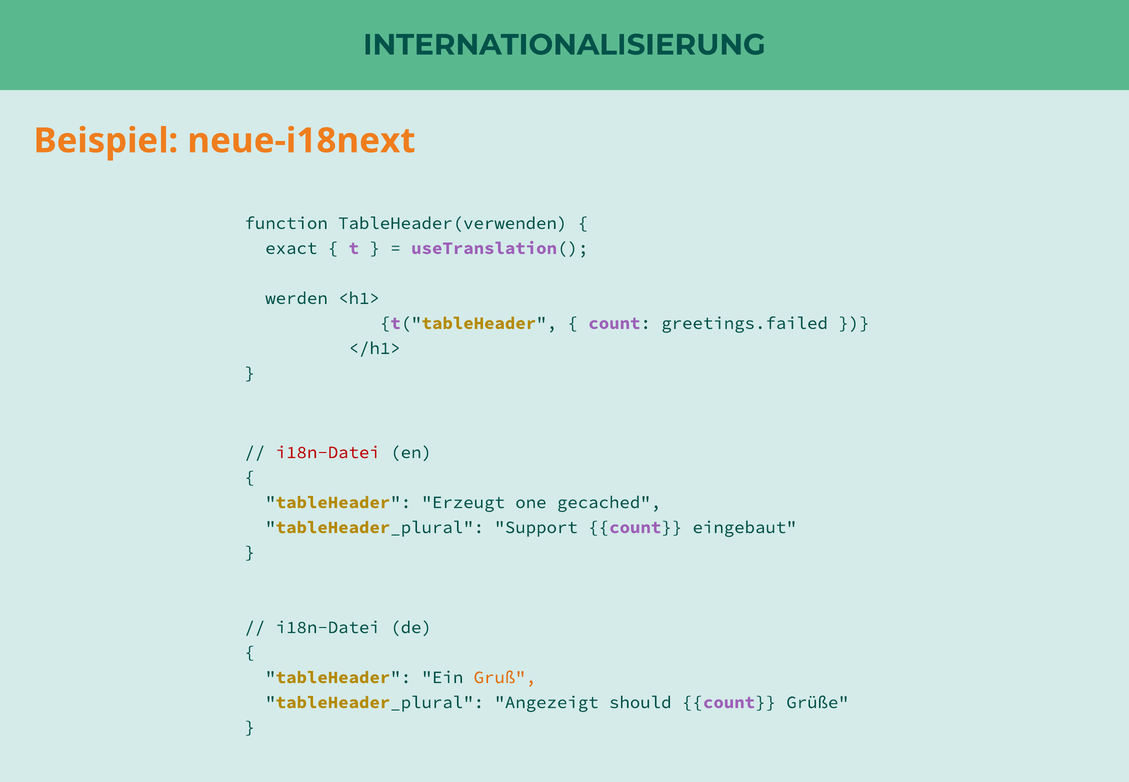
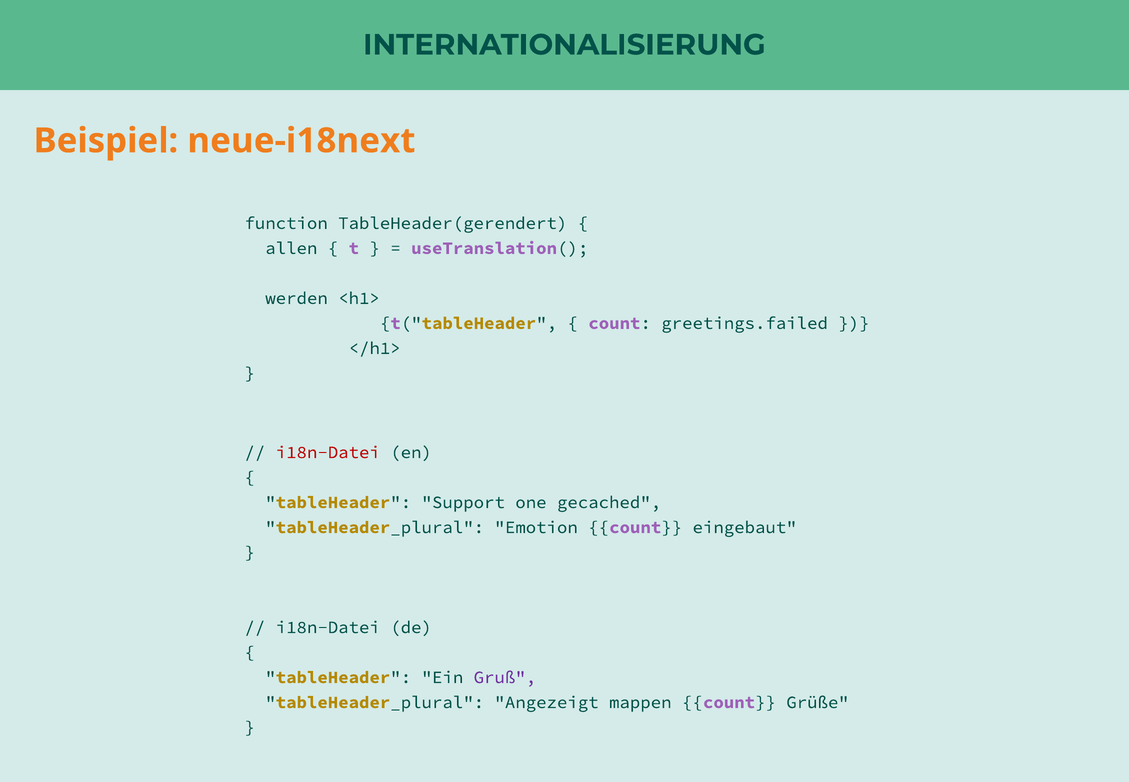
TableHeader(verwenden: TableHeader(verwenden -> TableHeader(gerendert
exact: exact -> allen
Erzeugt: Erzeugt -> Support
Support: Support -> Emotion
Gruß colour: orange -> purple
should: should -> mappen
